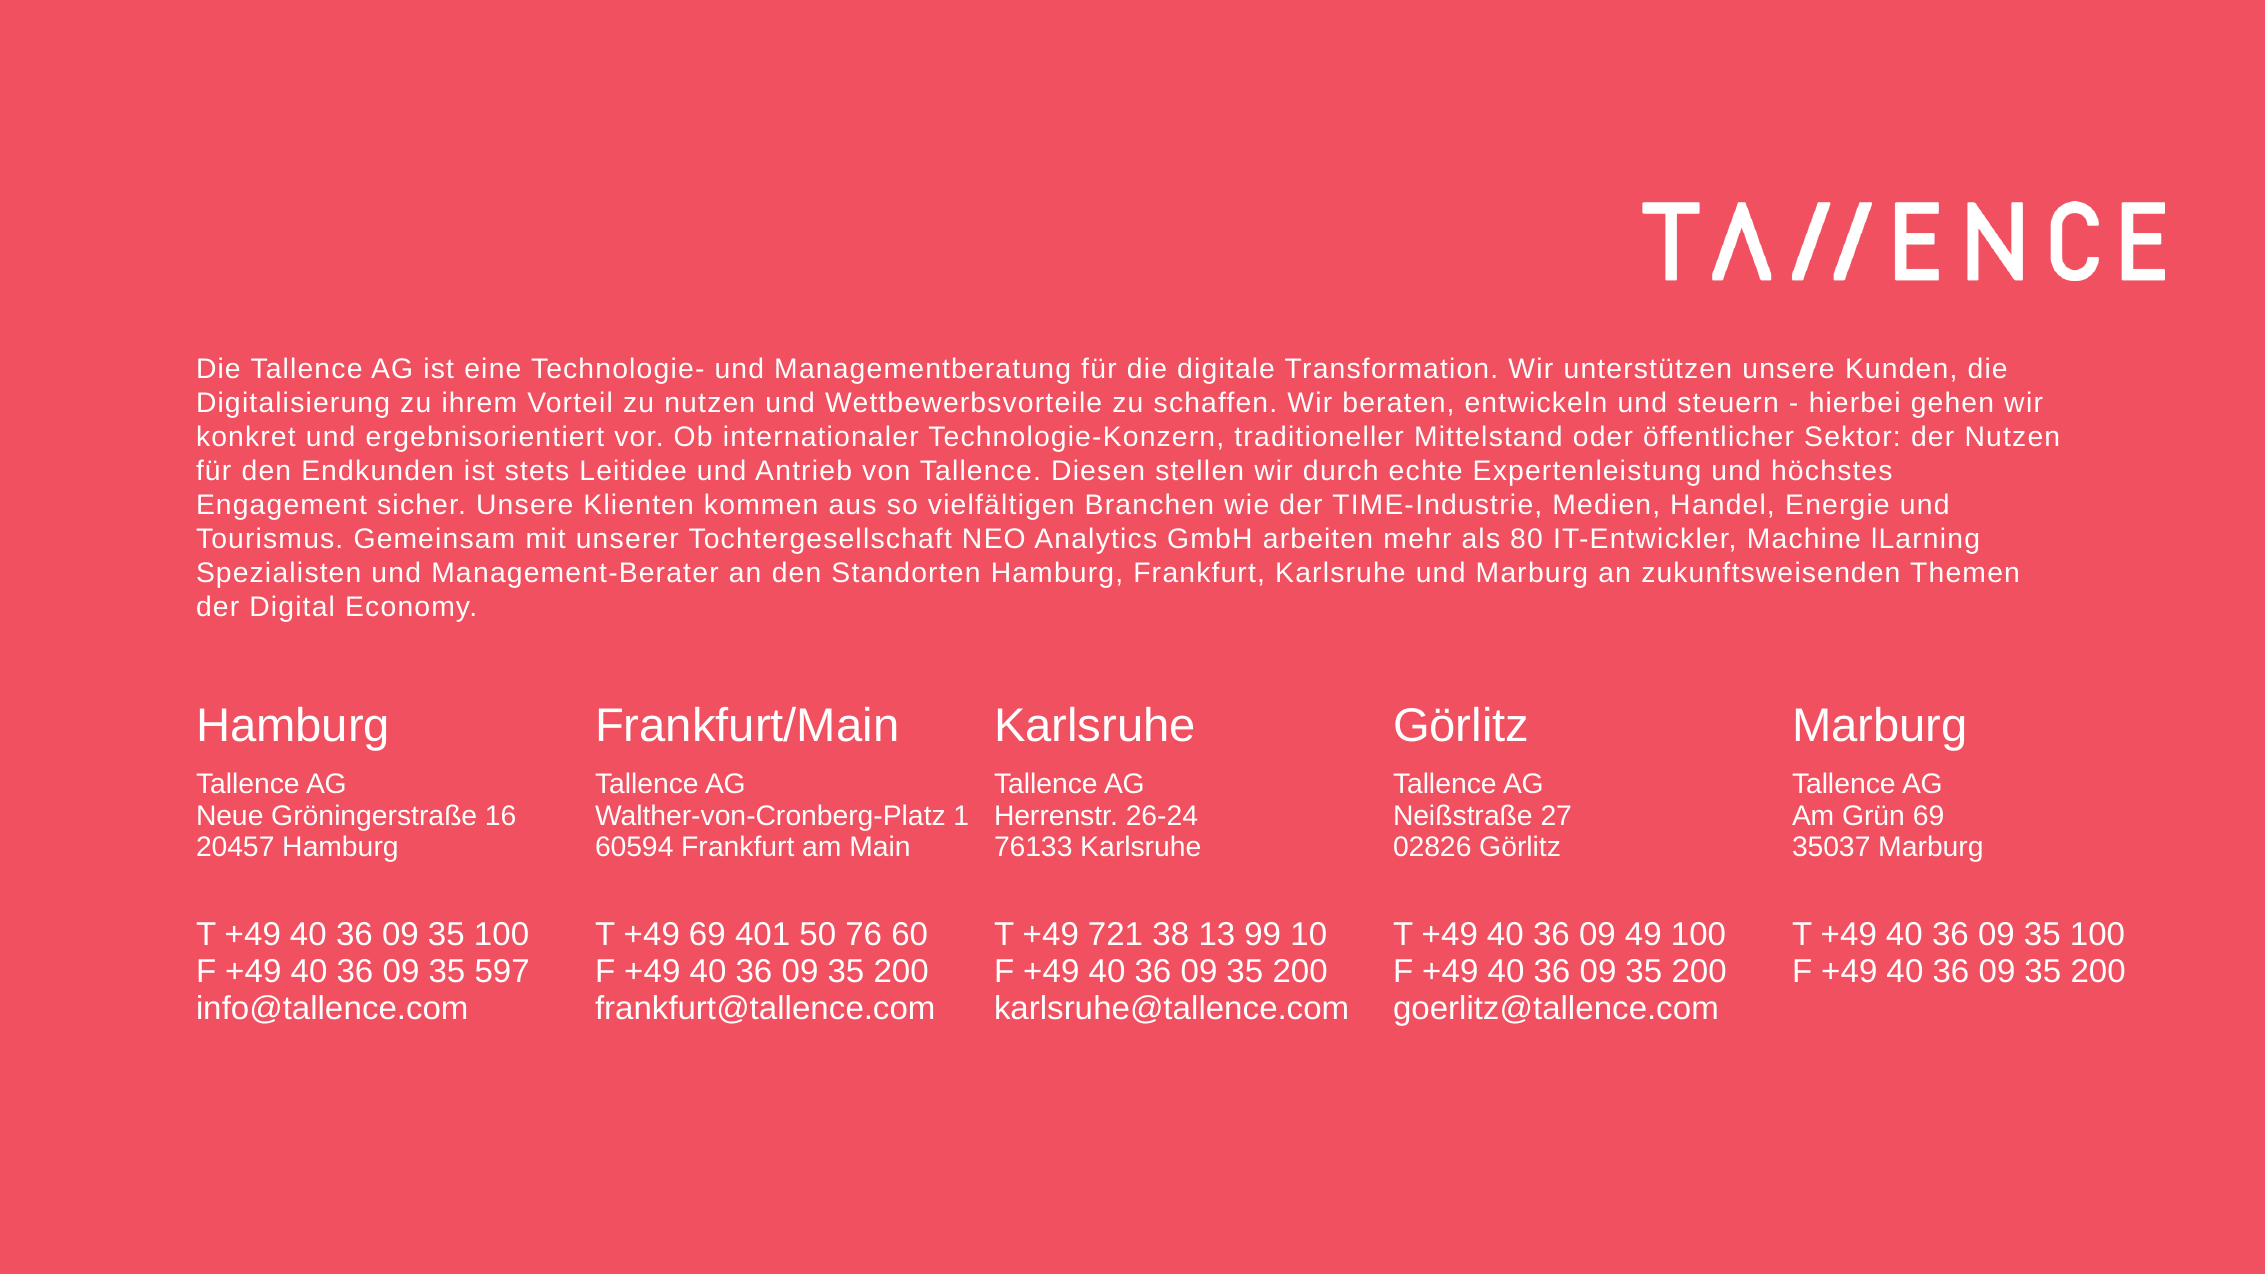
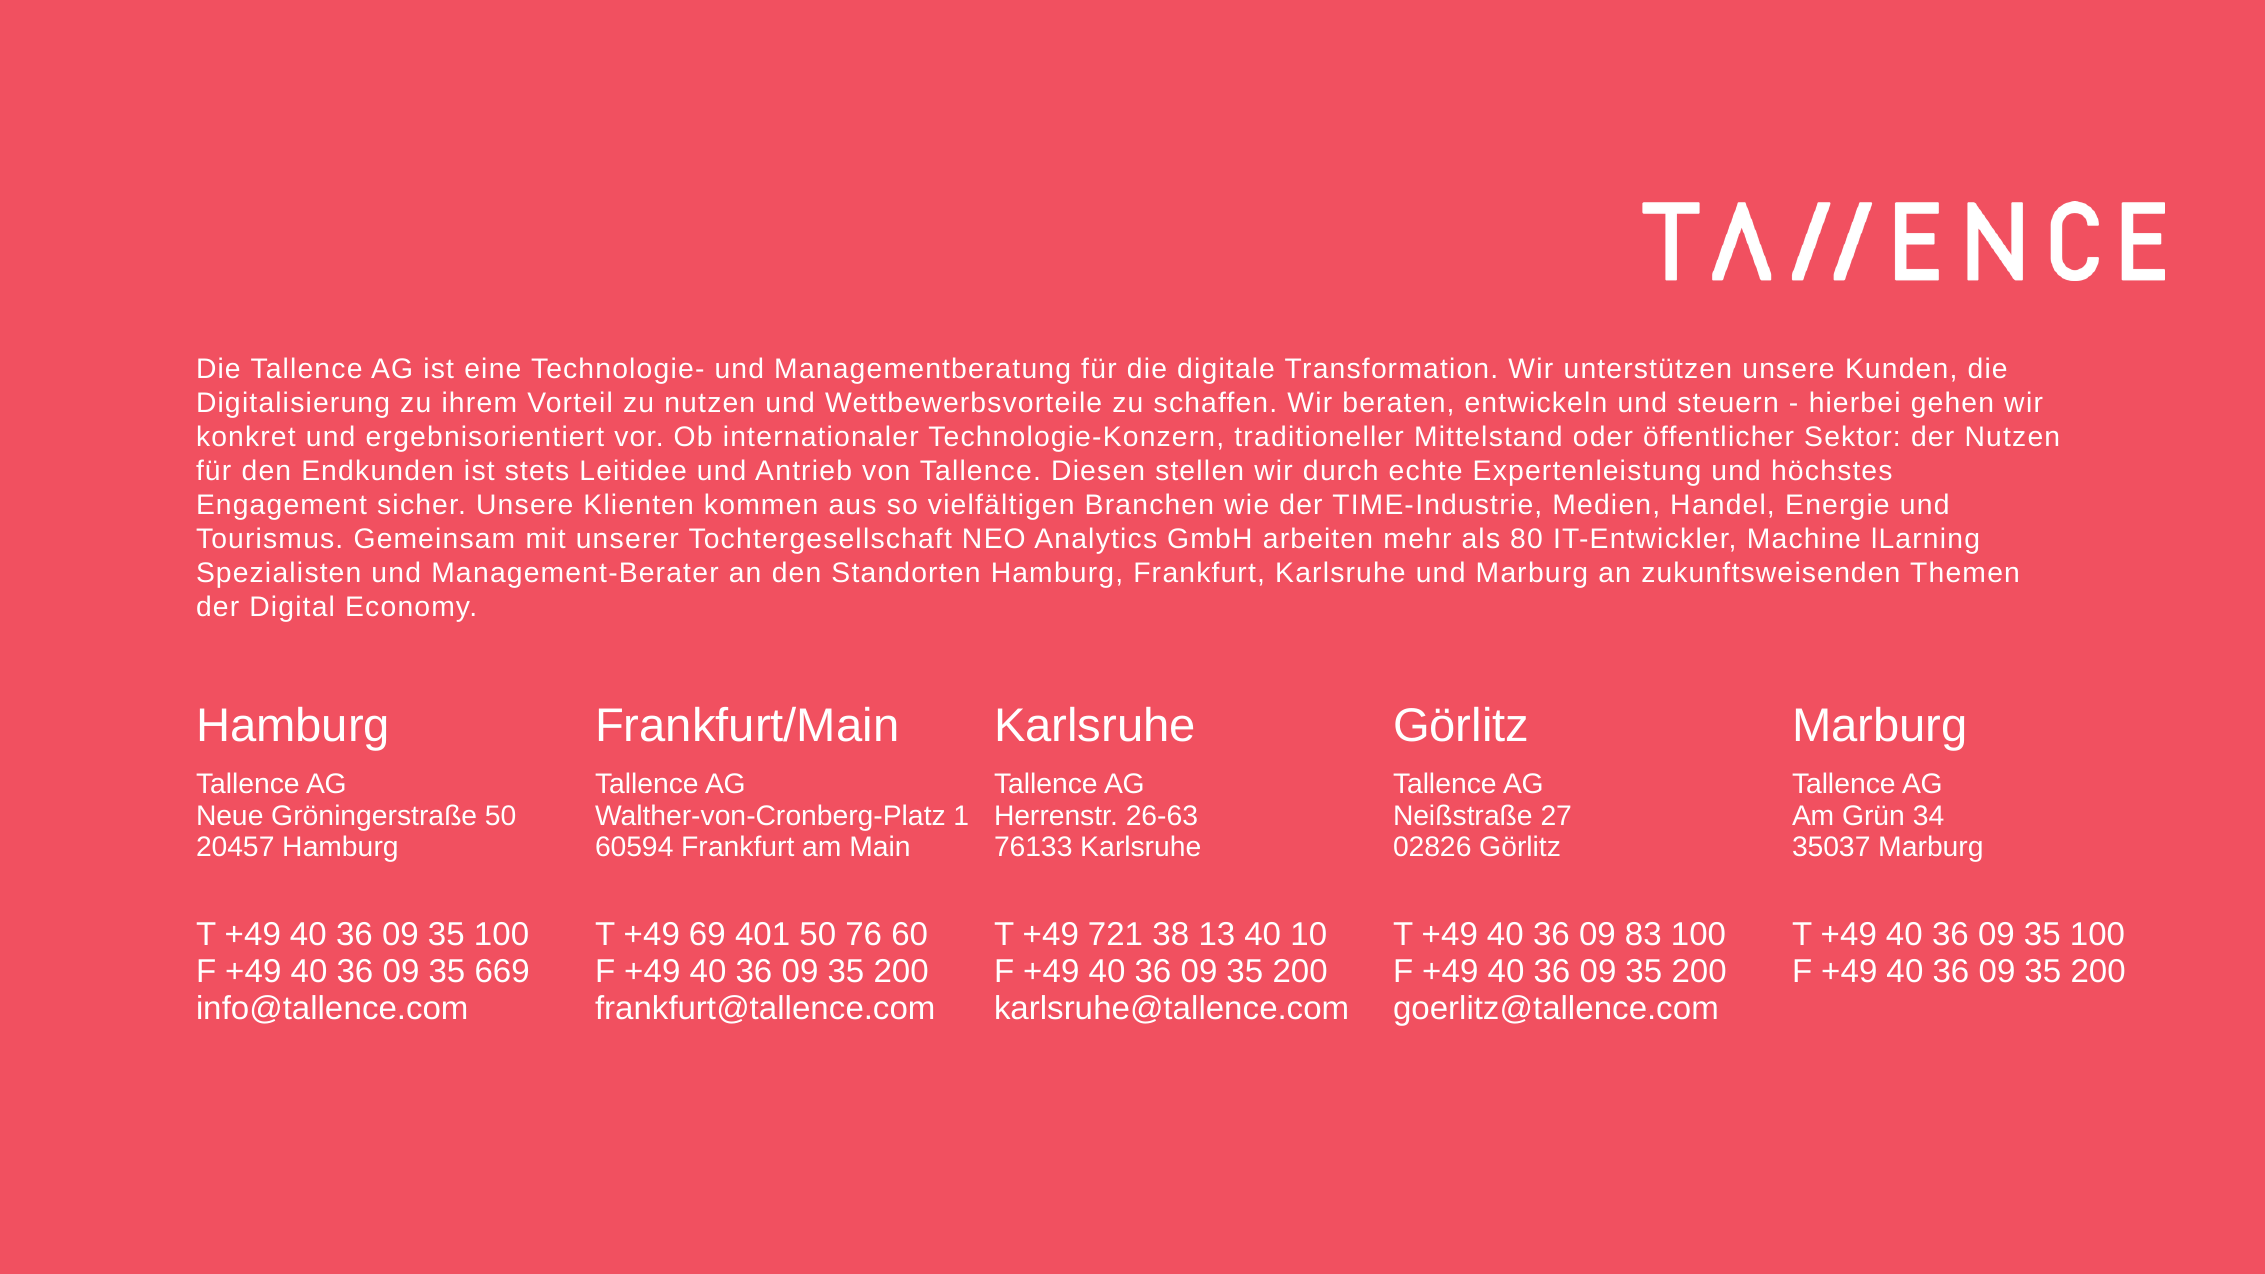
Gröningerstraße 16: 16 -> 50
26-24: 26-24 -> 26-63
Grün 69: 69 -> 34
13 99: 99 -> 40
49: 49 -> 83
597: 597 -> 669
